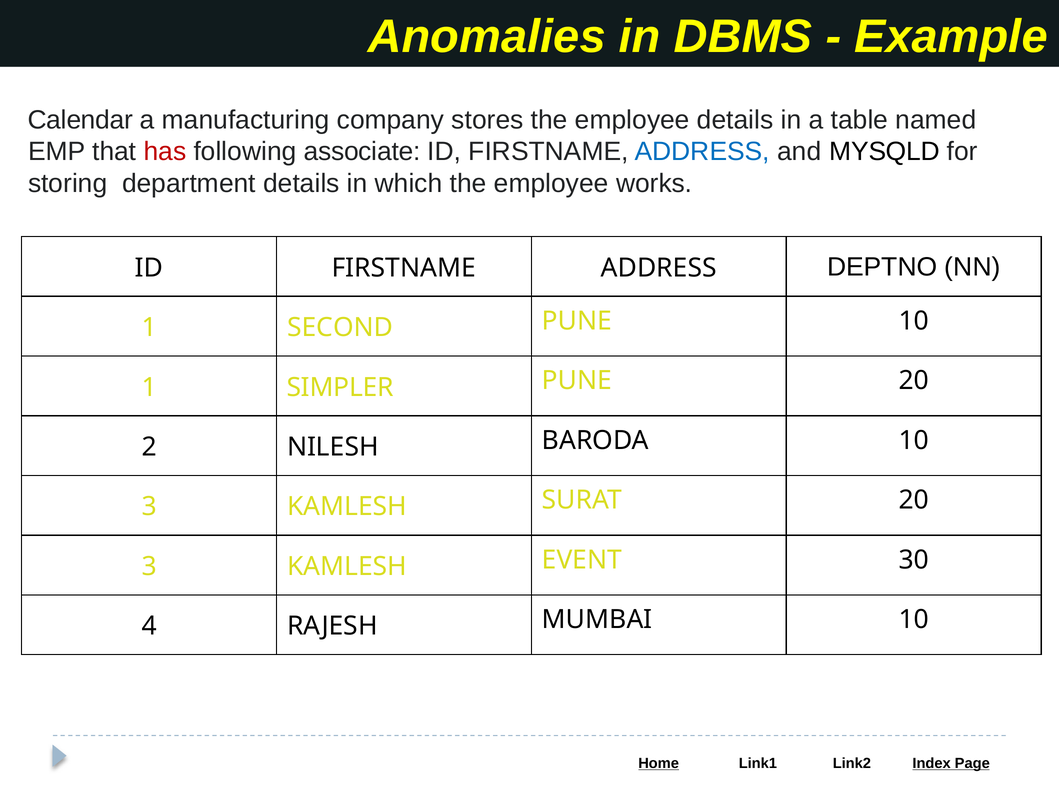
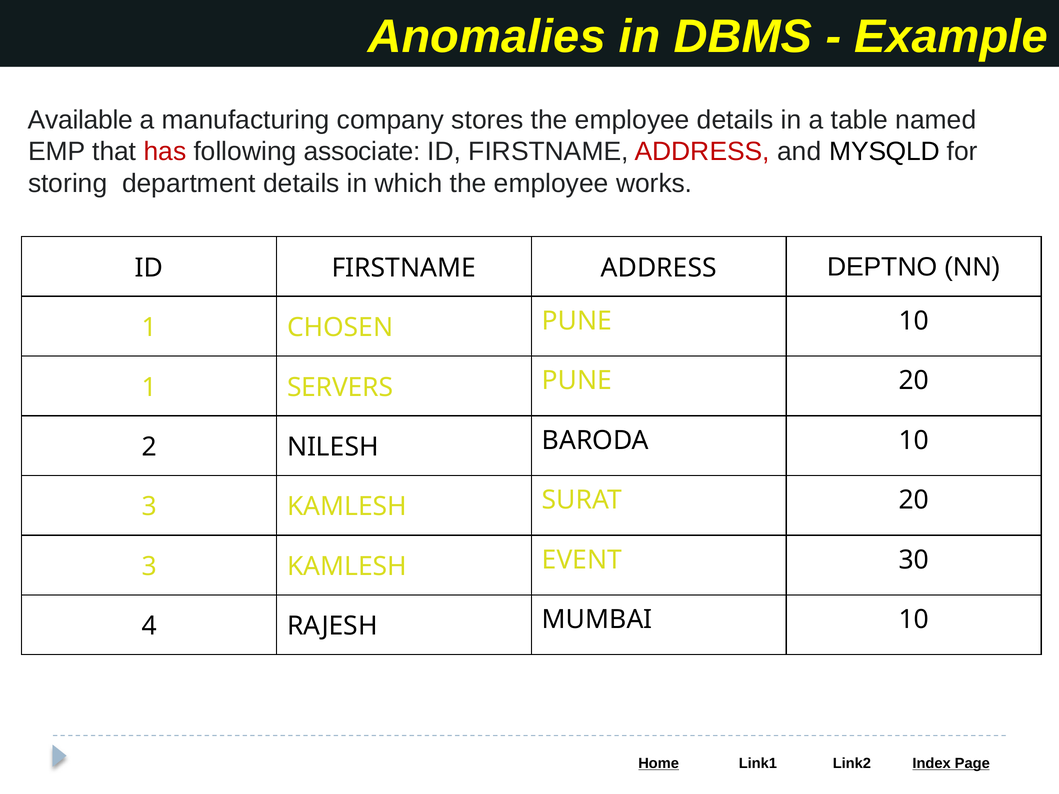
Calendar: Calendar -> Available
ADDRESS at (702, 152) colour: blue -> red
SECOND: SECOND -> CHOSEN
SIMPLER: SIMPLER -> SERVERS
